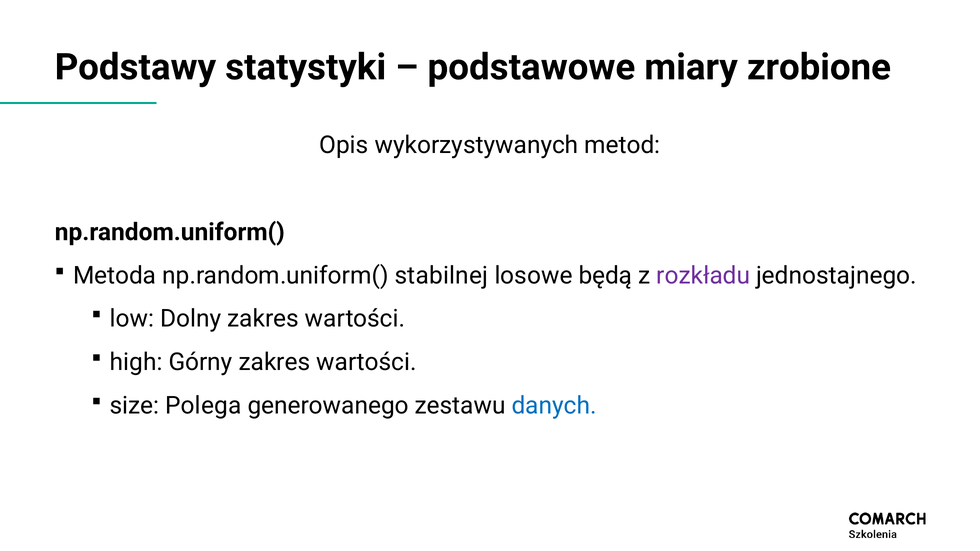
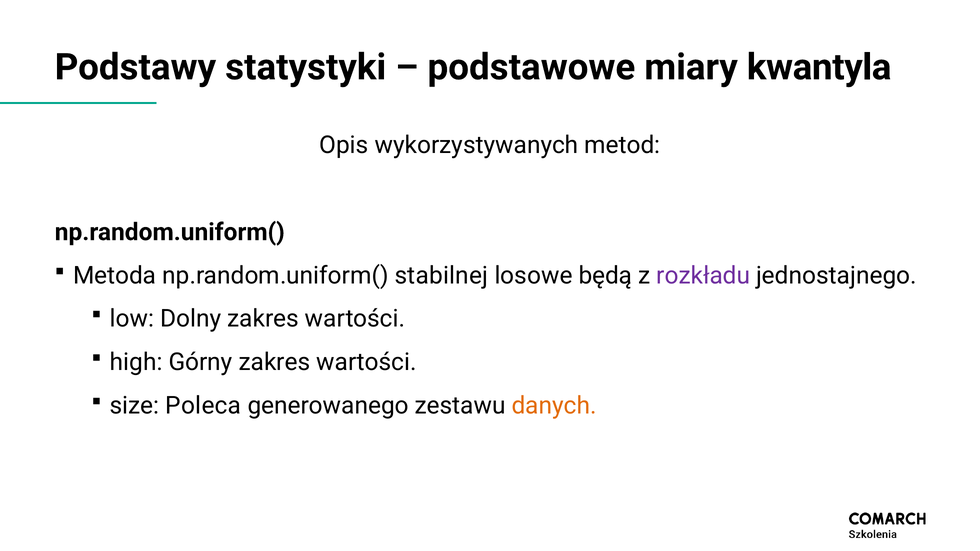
zrobione: zrobione -> kwantyla
Polega: Polega -> Poleca
danych colour: blue -> orange
